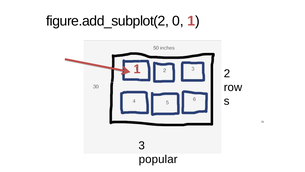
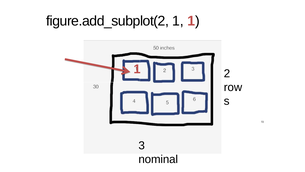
figure.add_subplot(2 0: 0 -> 1
popular: popular -> nominal
